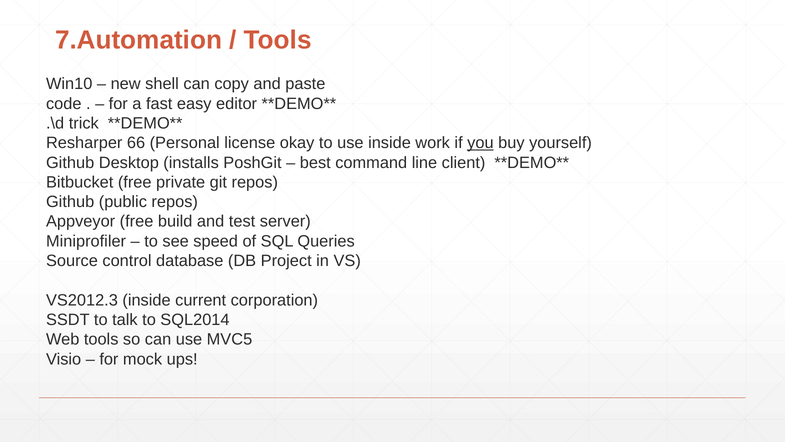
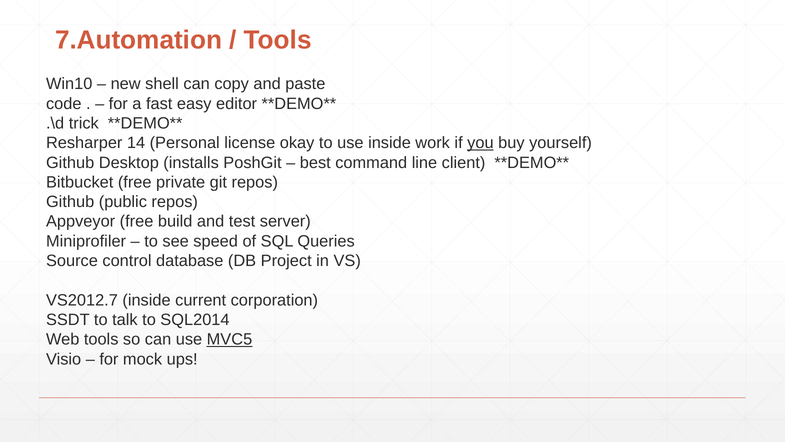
66: 66 -> 14
VS2012.3: VS2012.3 -> VS2012.7
MVC5 underline: none -> present
